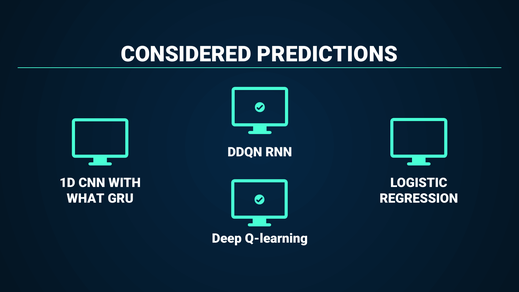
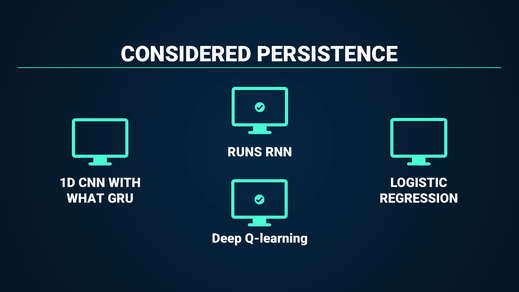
PREDICTIONS: PREDICTIONS -> PERSISTENCE
DDQN: DDQN -> RUNS
